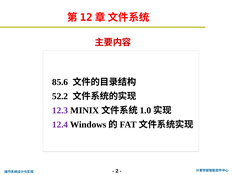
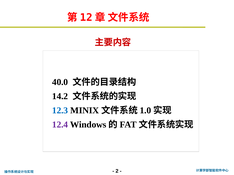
85.6: 85.6 -> 40.0
52.2: 52.2 -> 14.2
12.3 colour: purple -> blue
